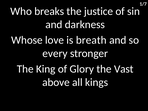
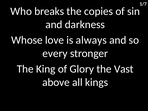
justice: justice -> copies
breath: breath -> always
